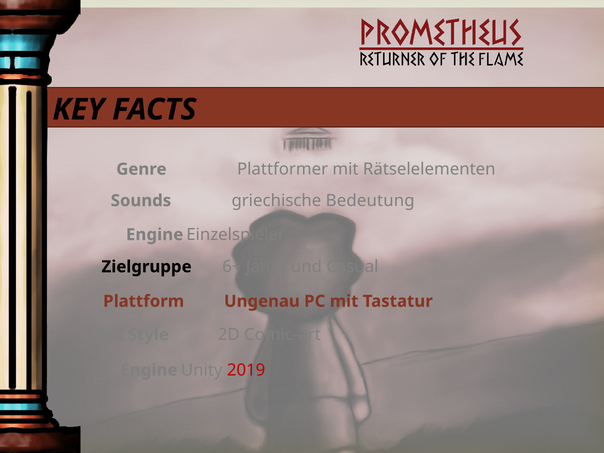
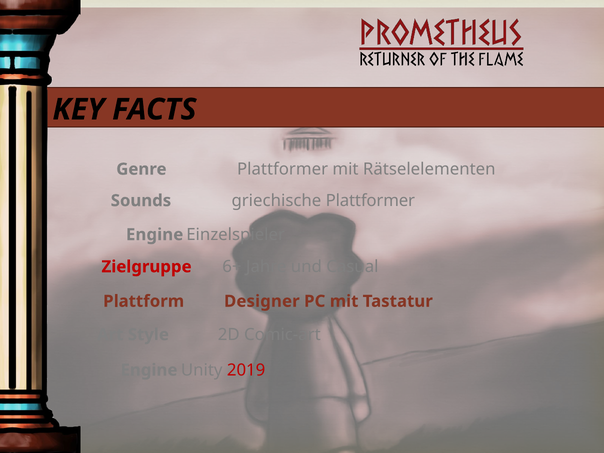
griechische Bedeutung: Bedeutung -> Plattformer
Zielgruppe colour: black -> red
Ungenau: Ungenau -> Designer
